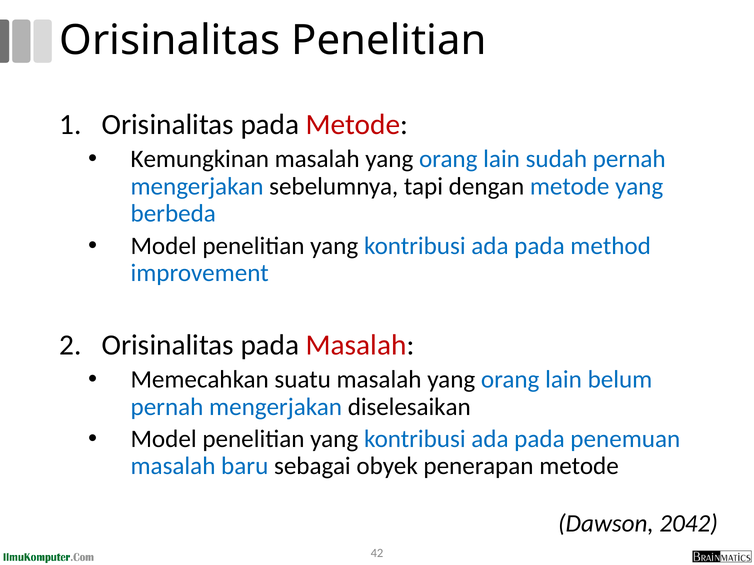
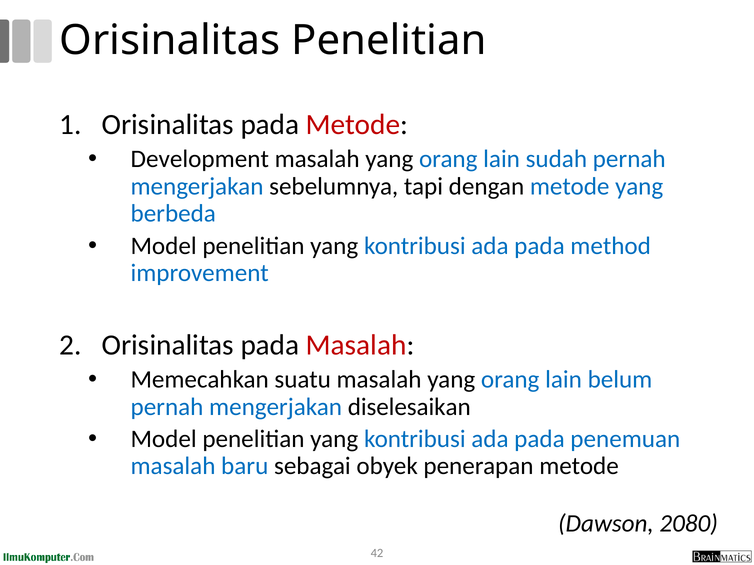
Kemungkinan: Kemungkinan -> Development
2042: 2042 -> 2080
